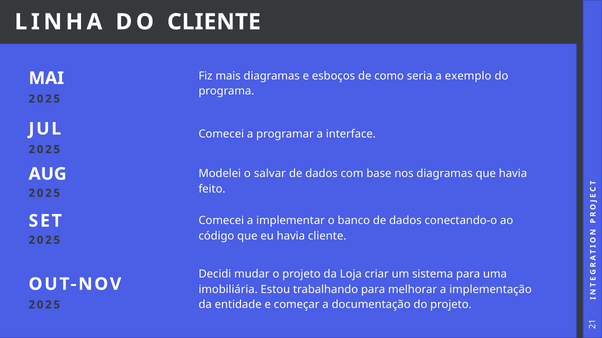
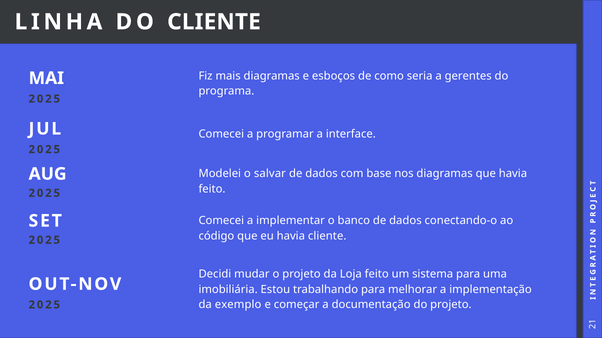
exemplo: exemplo -> gerentes
Loja criar: criar -> feito
entidade: entidade -> exemplo
